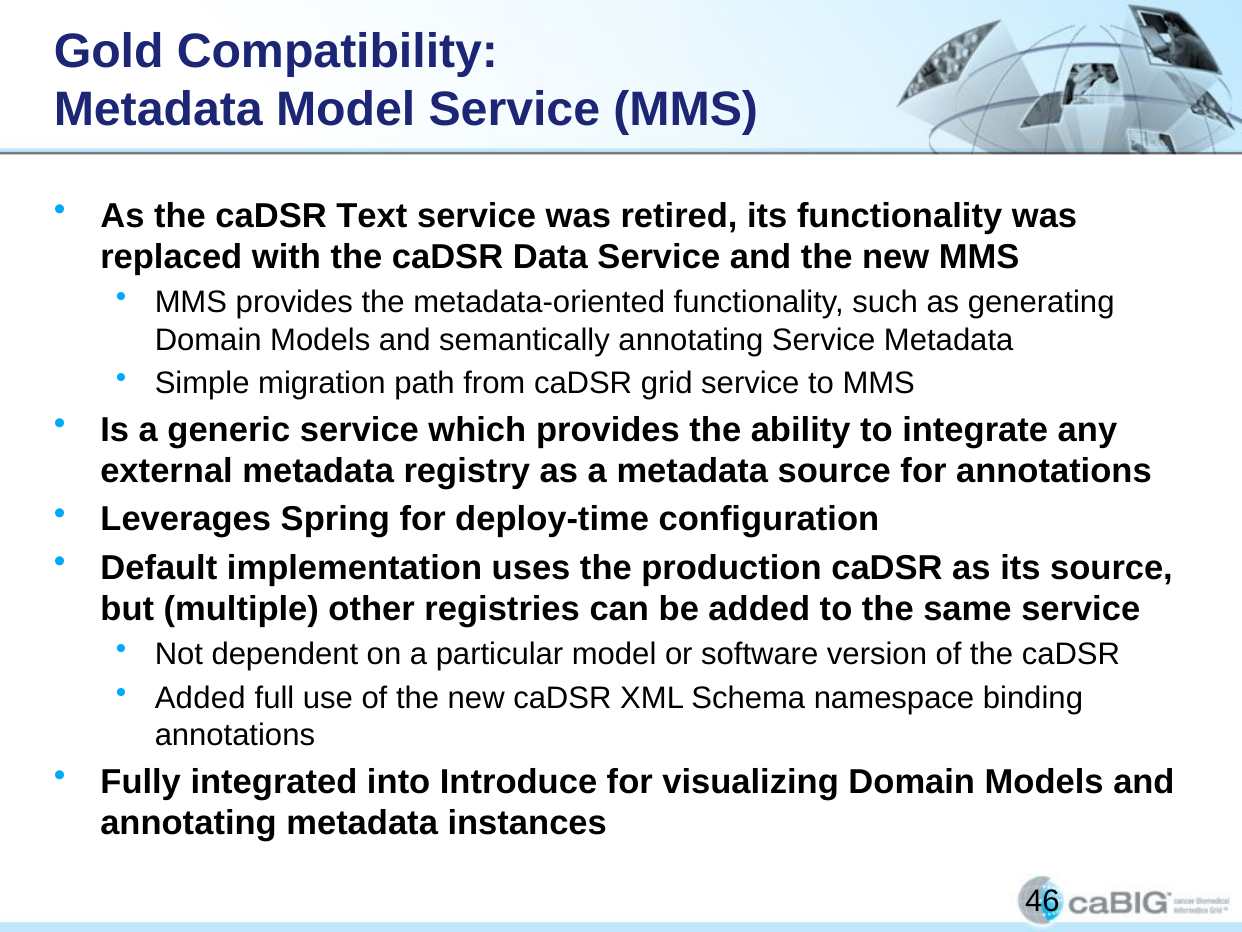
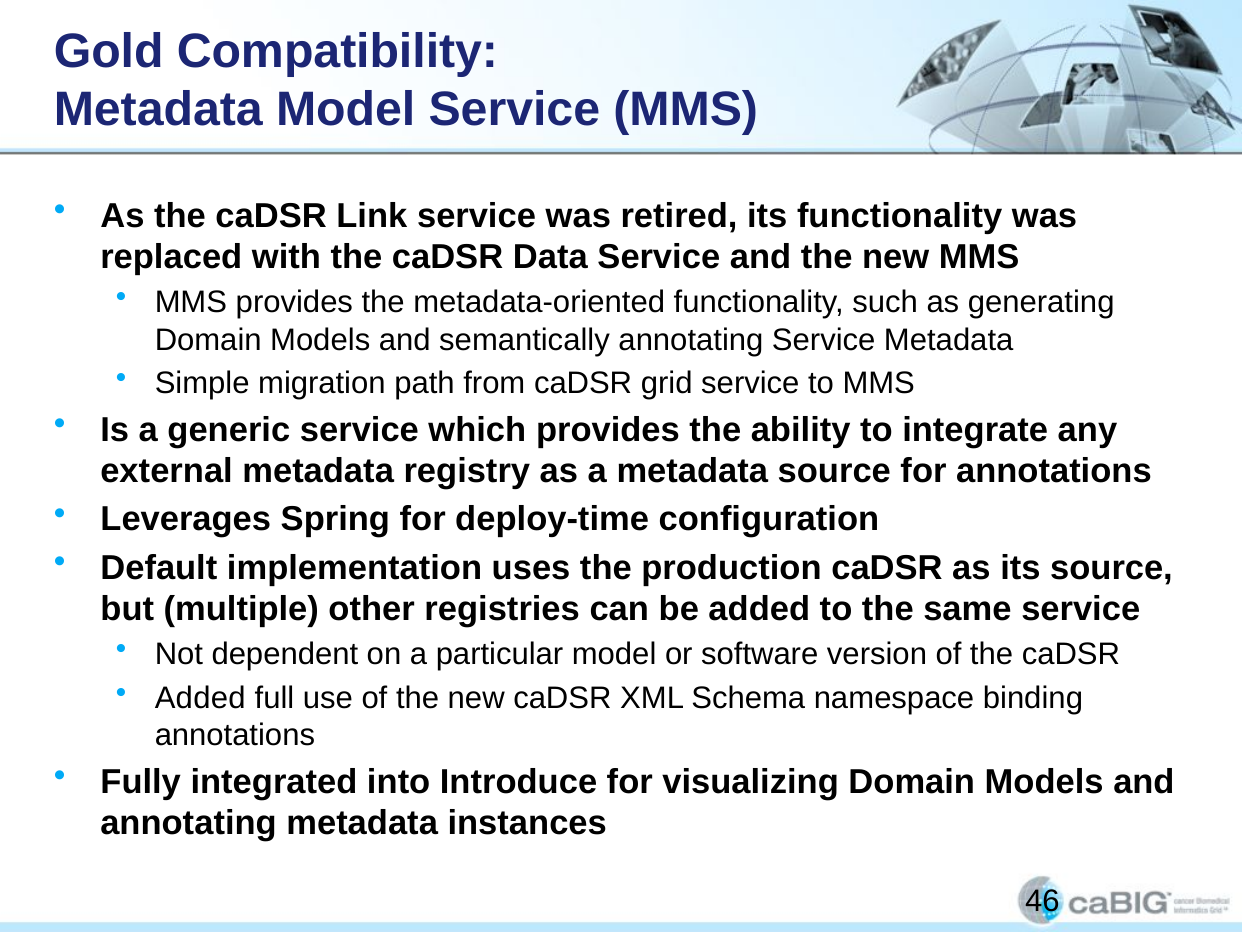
Text: Text -> Link
